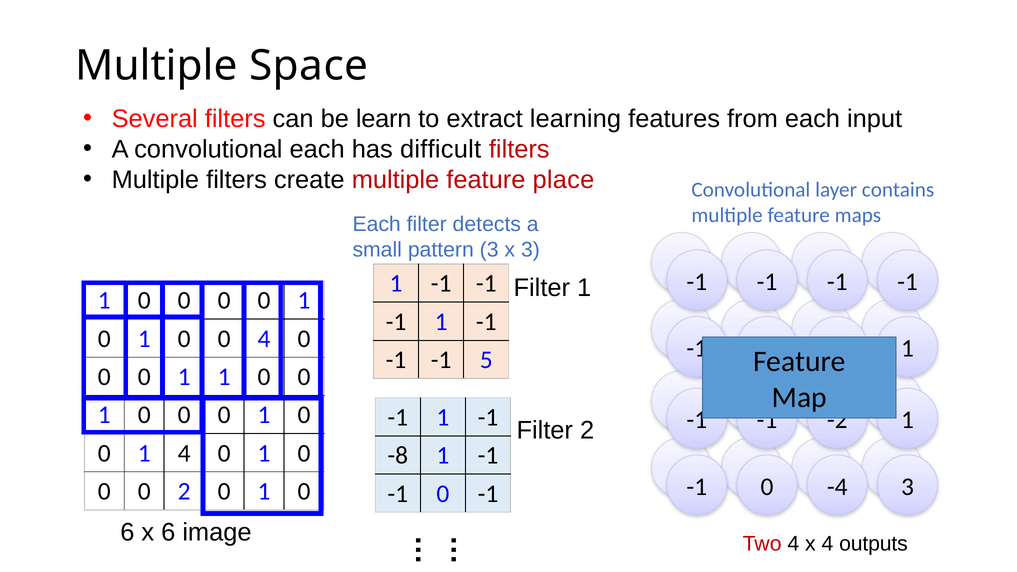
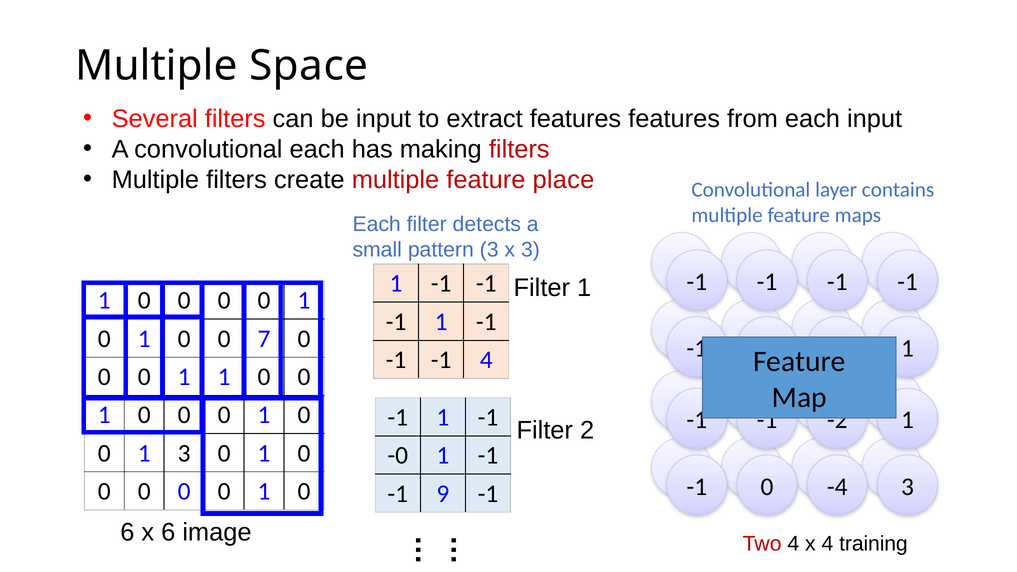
be learn: learn -> input
extract learning: learning -> features
difficult: difficult -> making
0 4: 4 -> 7
-1 5: 5 -> 4
4 at (184, 453): 4 -> 3
-8: -8 -> -0
2 at (184, 491): 2 -> 0
0 at (443, 494): 0 -> 9
outputs: outputs -> training
